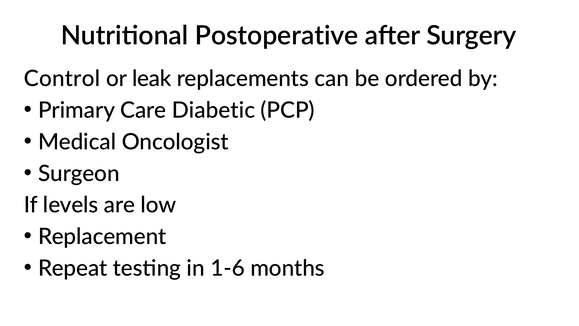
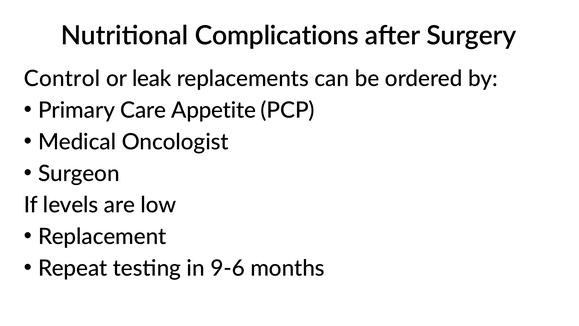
Postoperative: Postoperative -> Complications
Diabetic: Diabetic -> Appetite
1-6: 1-6 -> 9-6
